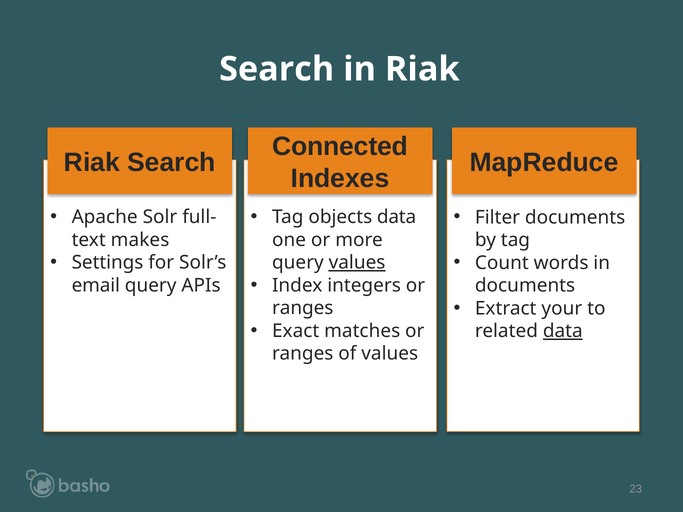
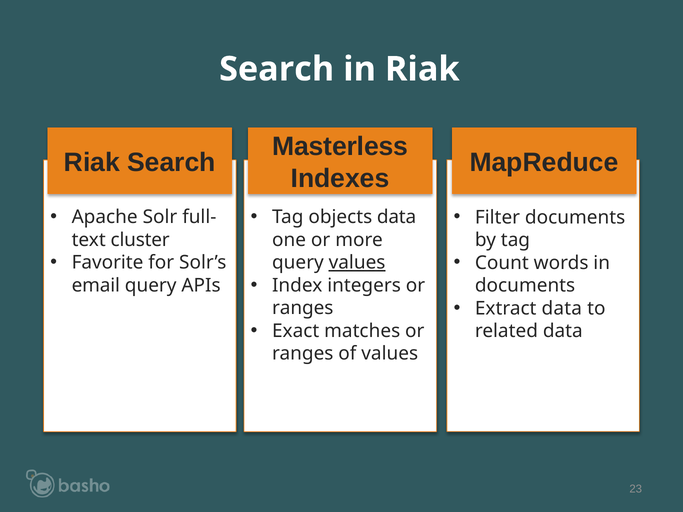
Connected: Connected -> Masterless
makes: makes -> cluster
Settings: Settings -> Favorite
Extract your: your -> data
data at (563, 331) underline: present -> none
